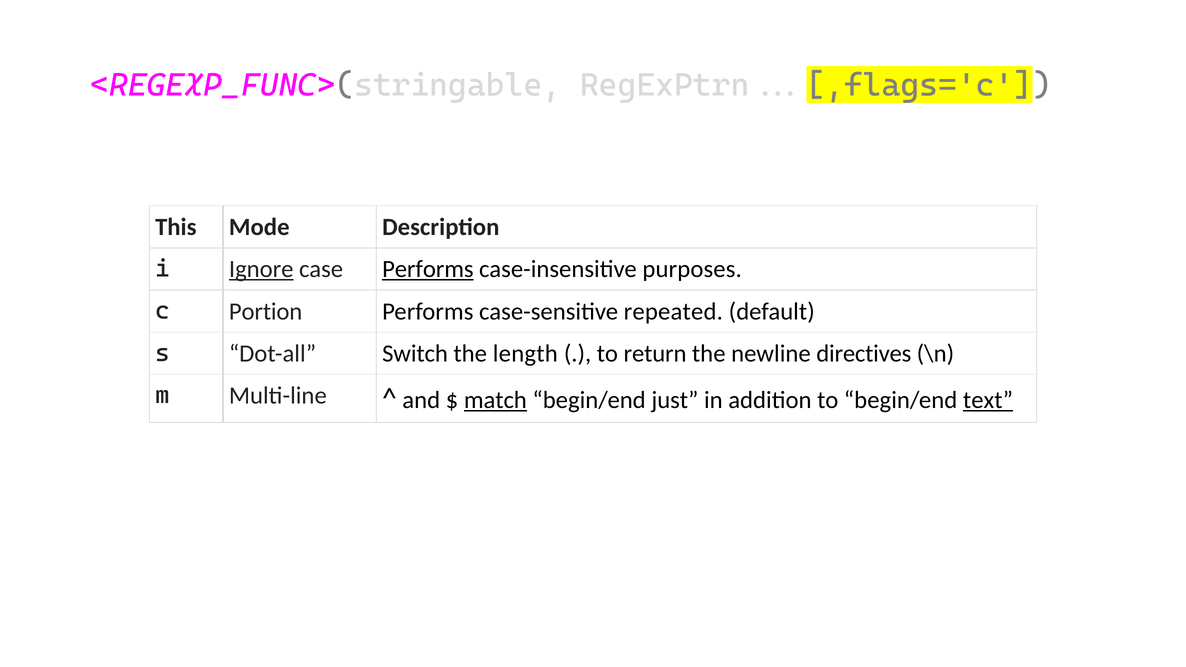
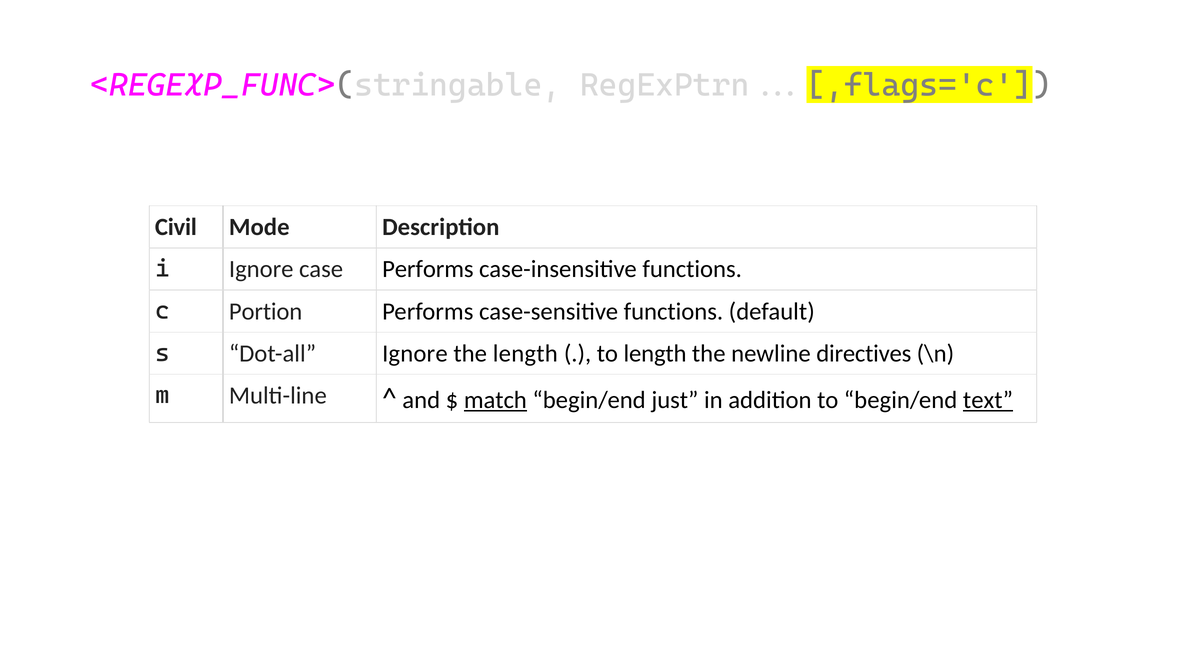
This: This -> Civil
Ignore at (261, 269) underline: present -> none
Performs at (428, 269) underline: present -> none
case-insensitive purposes: purposes -> functions
case-sensitive repeated: repeated -> functions
Dot-all Switch: Switch -> Ignore
to return: return -> length
